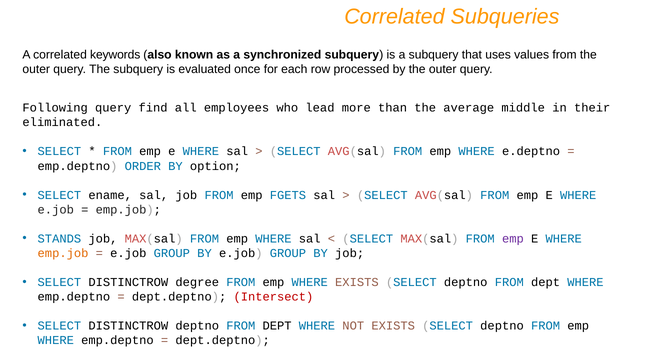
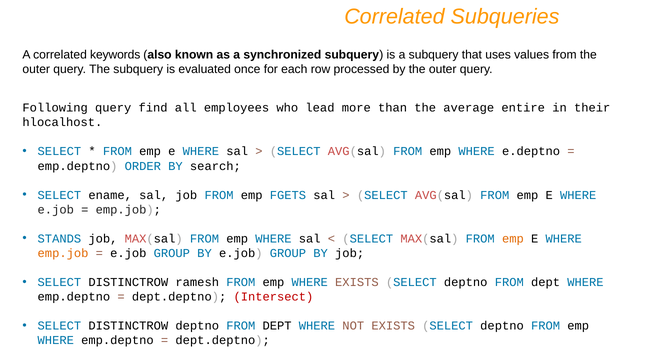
middle: middle -> entire
eliminated: eliminated -> hlocalhost
option: option -> search
emp at (513, 238) colour: purple -> orange
degree: degree -> ramesh
